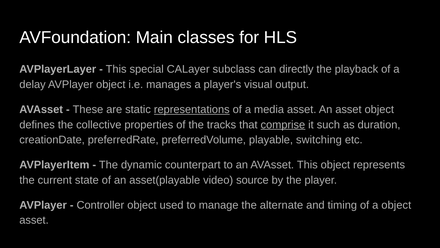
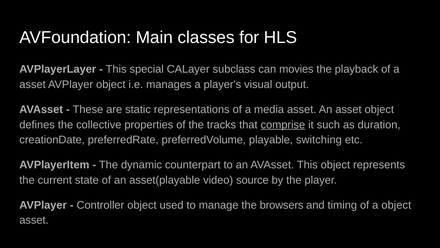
directly: directly -> movies
delay at (33, 84): delay -> asset
representations underline: present -> none
alternate: alternate -> browsers
